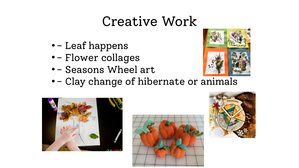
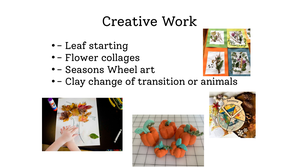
happens: happens -> starting
hibernate: hibernate -> transition
